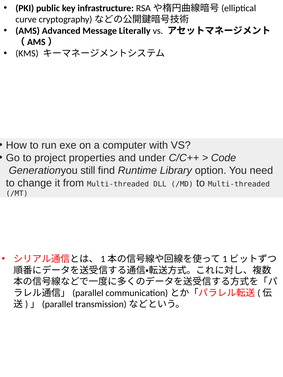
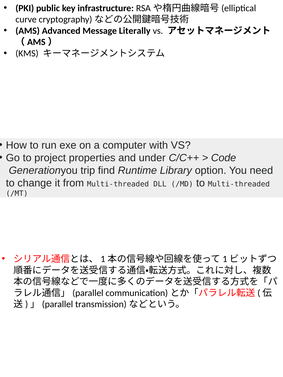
still: still -> trip
